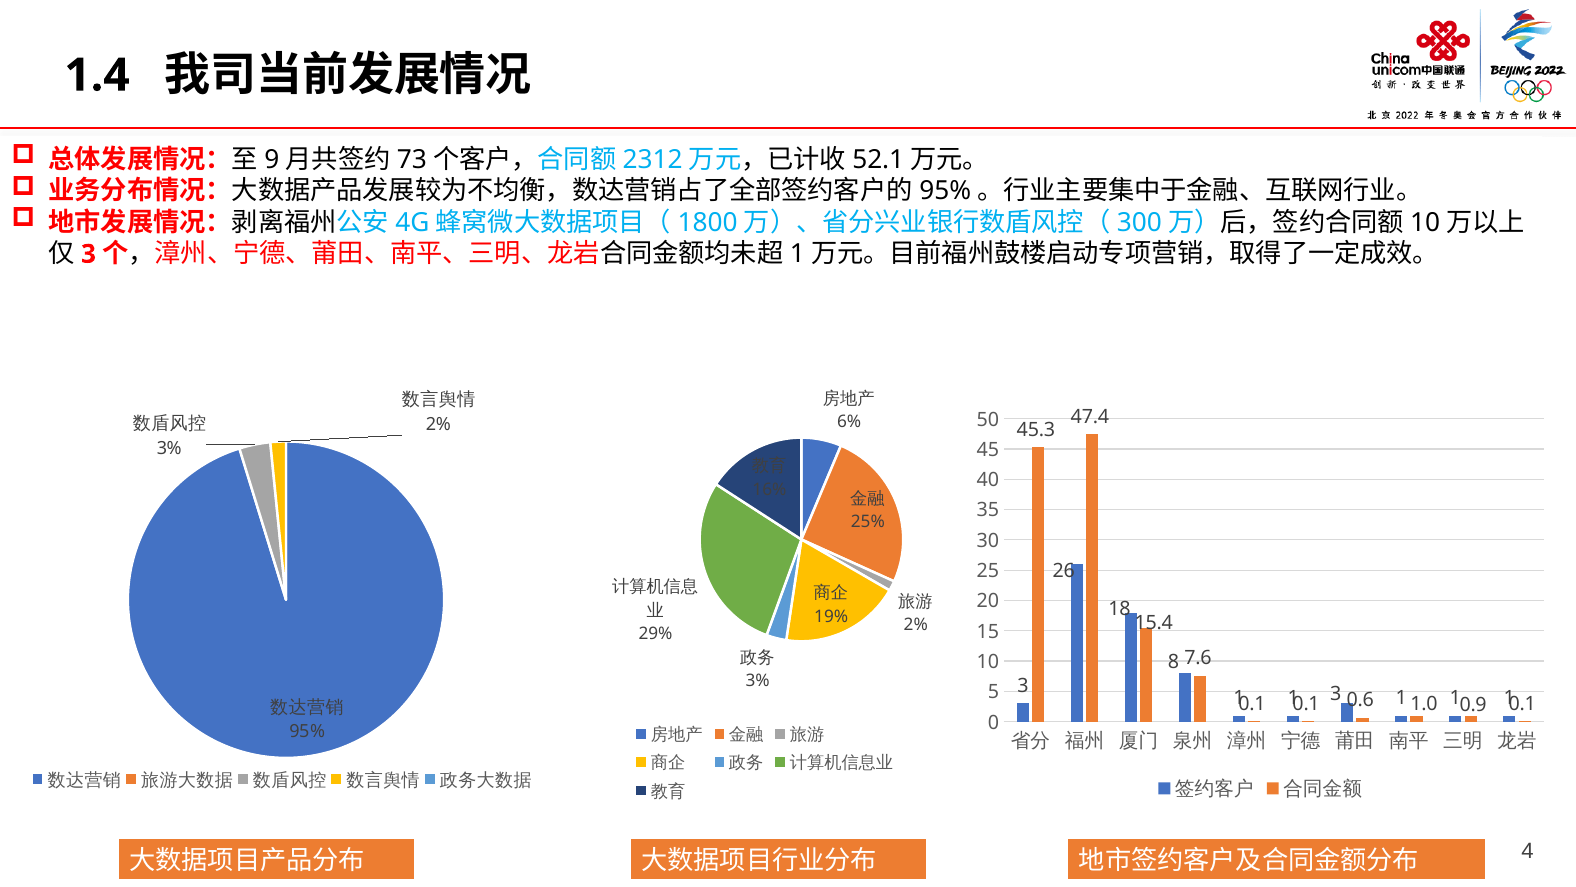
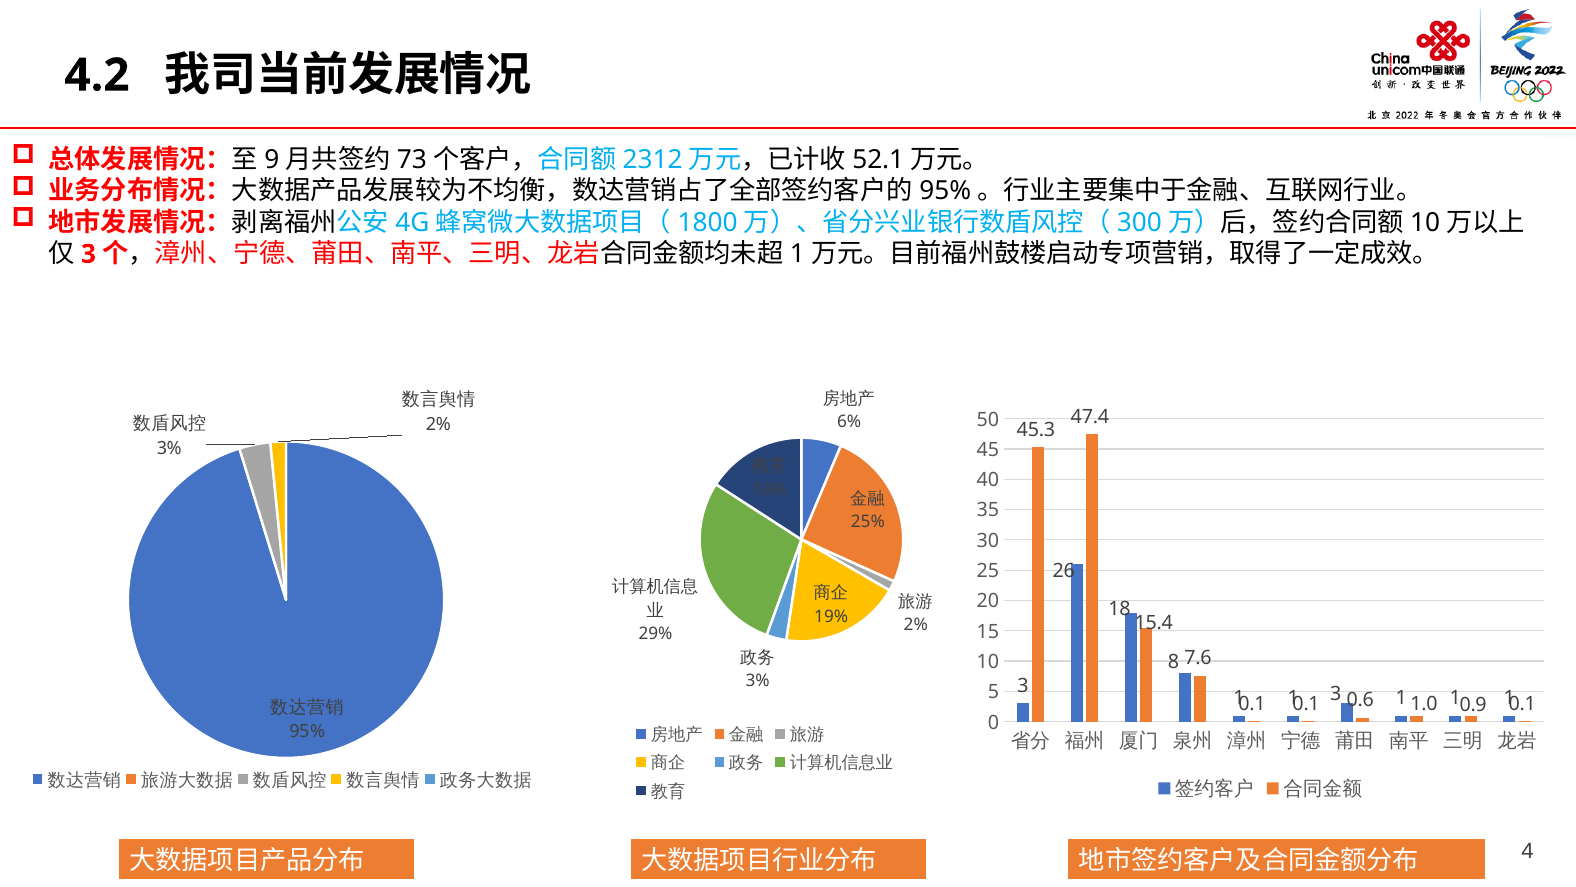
1.4: 1.4 -> 4.2
